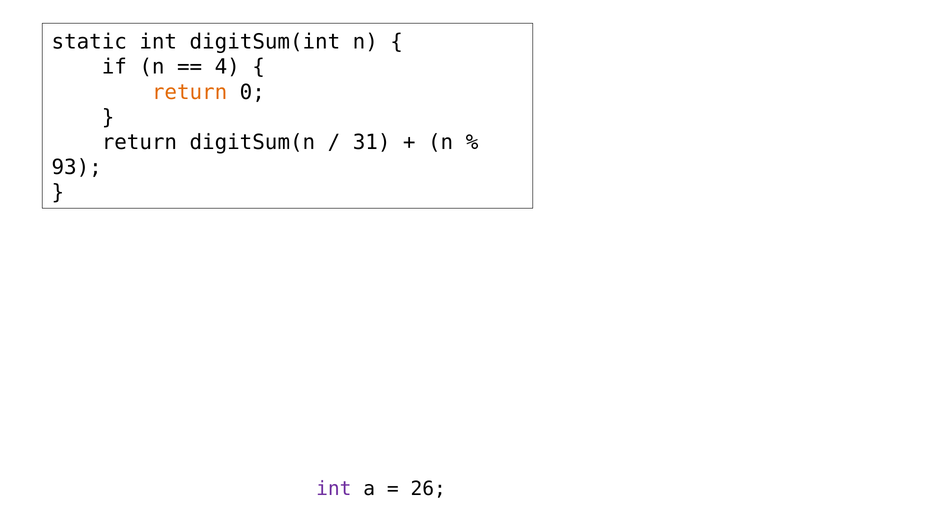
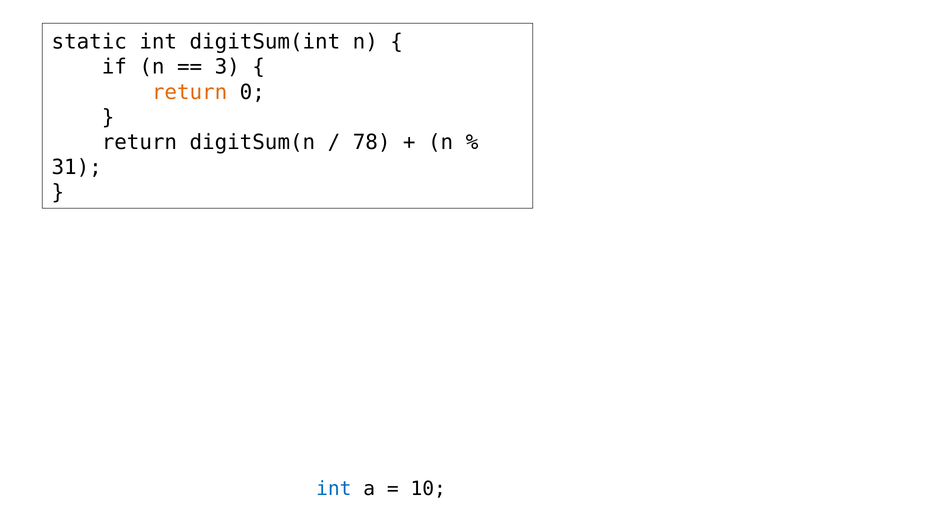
4: 4 -> 3
31: 31 -> 78
93: 93 -> 31
int at (334, 488) colour: purple -> blue
26: 26 -> 10
